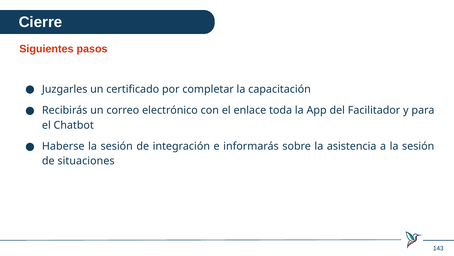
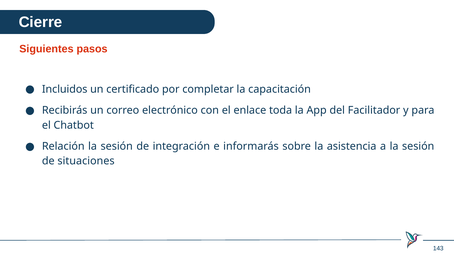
Juzgarles: Juzgarles -> Incluidos
Haberse: Haberse -> Relación
